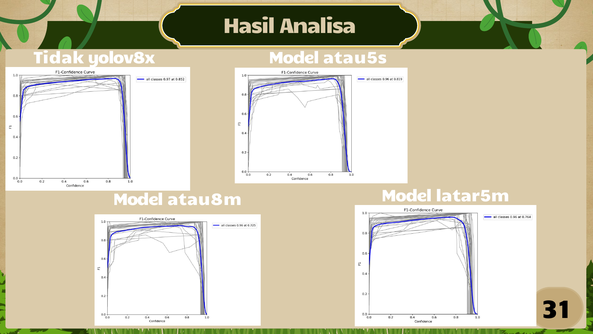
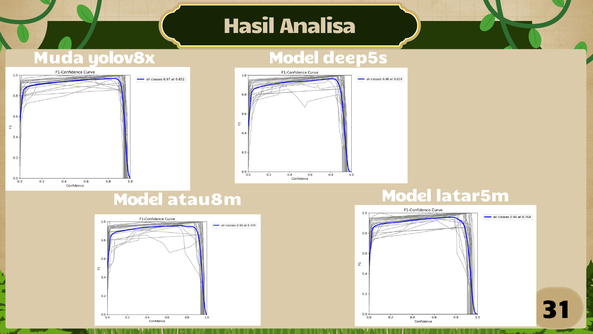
Tidak: Tidak -> Muda
atau5s: atau5s -> deep5s
